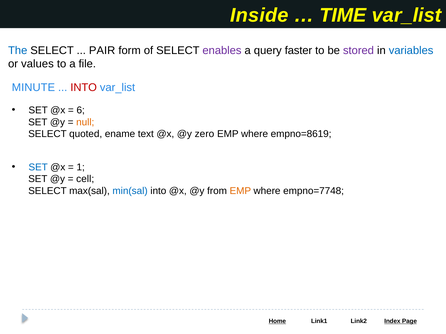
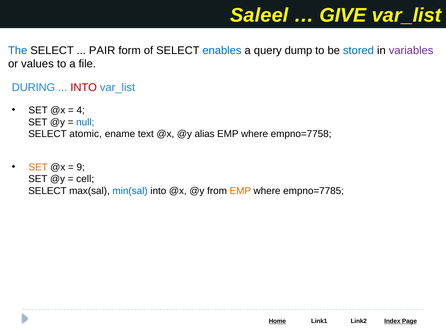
Inside: Inside -> Saleel
TIME: TIME -> GIVE
enables colour: purple -> blue
faster: faster -> dump
stored colour: purple -> blue
variables colour: blue -> purple
MINUTE: MINUTE -> DURING
6: 6 -> 4
null colour: orange -> blue
quoted: quoted -> atomic
zero: zero -> alias
empno=8619: empno=8619 -> empno=7758
SET at (38, 167) colour: blue -> orange
1: 1 -> 9
empno=7748: empno=7748 -> empno=7785
